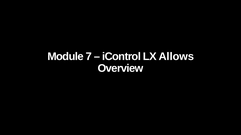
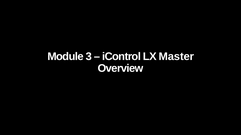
7: 7 -> 3
Allows: Allows -> Master
